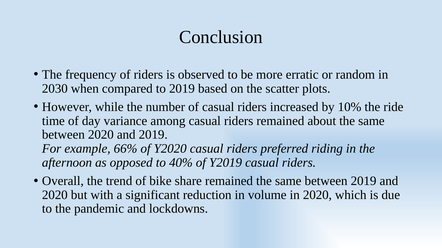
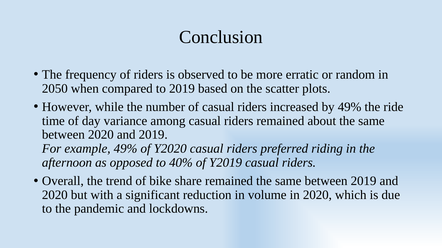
2030: 2030 -> 2050
by 10%: 10% -> 49%
example 66%: 66% -> 49%
